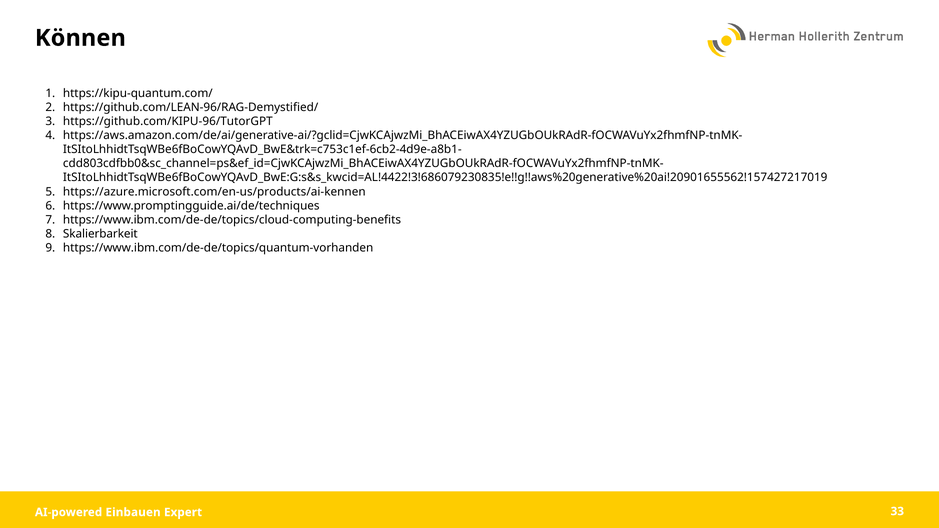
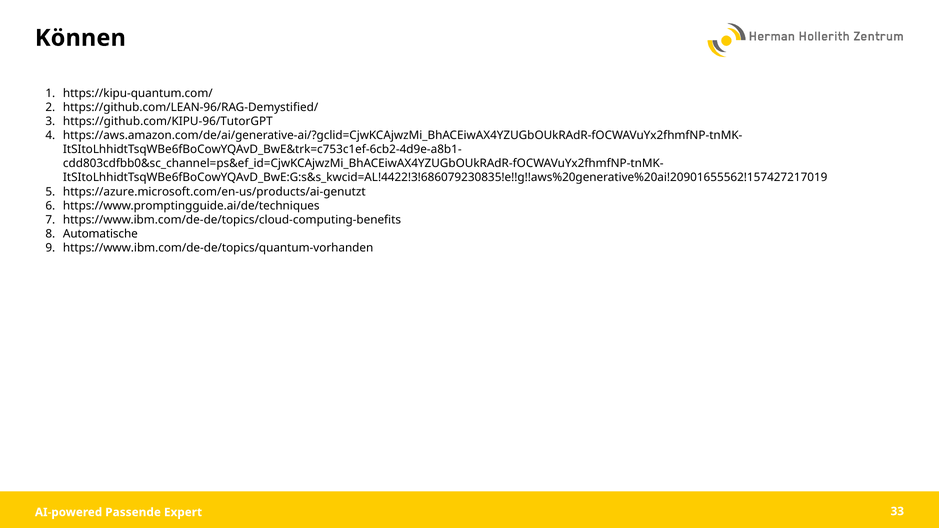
https://azure.microsoft.com/en-us/products/ai-kennen: https://azure.microsoft.com/en-us/products/ai-kennen -> https://azure.microsoft.com/en-us/products/ai-genutzt
Skalierbarkeit: Skalierbarkeit -> Automatische
Einbauen: Einbauen -> Passende
